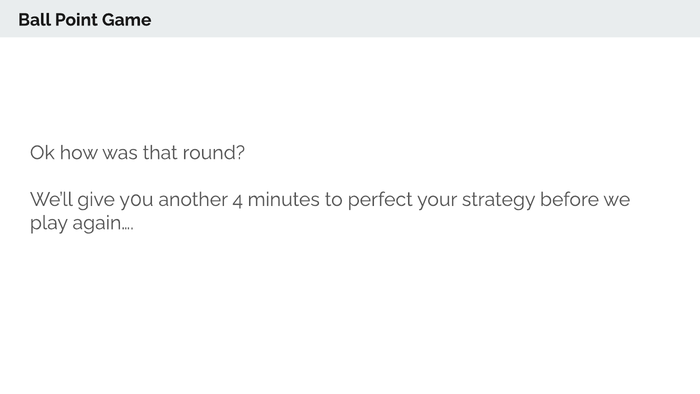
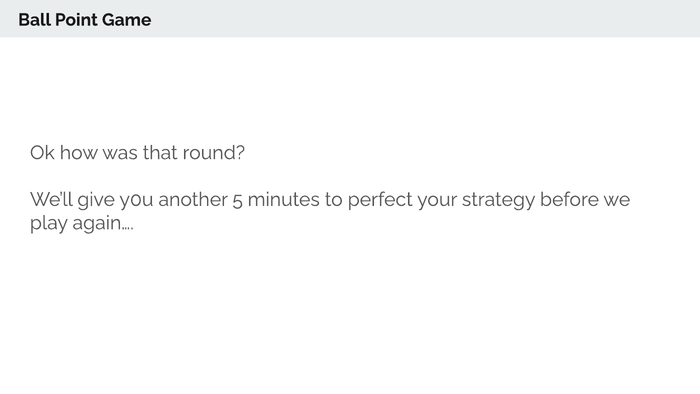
4: 4 -> 5
